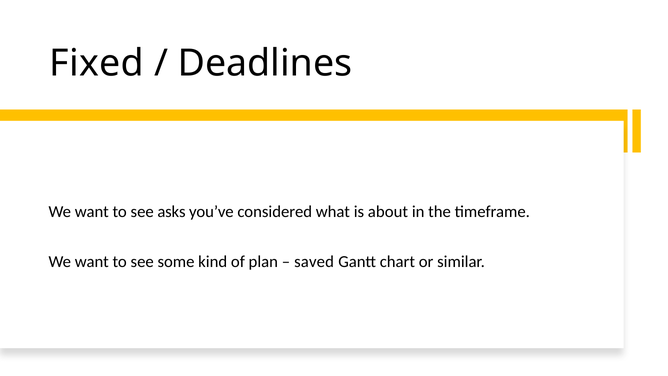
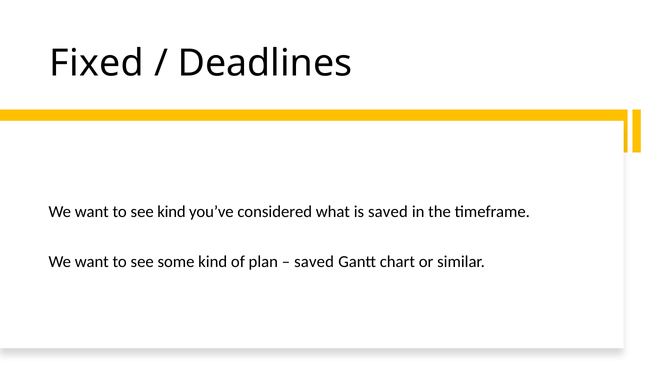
see asks: asks -> kind
is about: about -> saved
